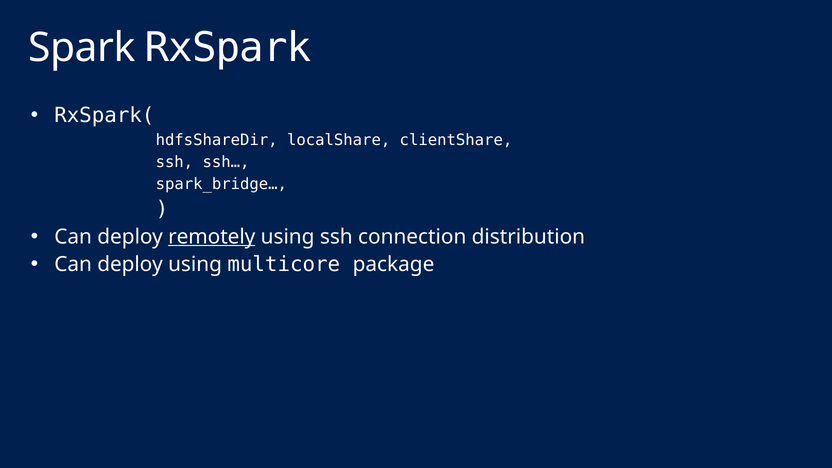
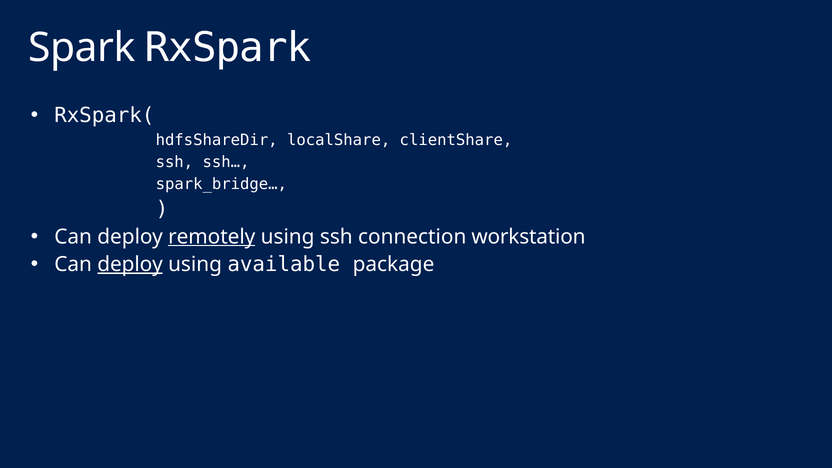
distribution: distribution -> workstation
deploy at (130, 264) underline: none -> present
multicore: multicore -> available
